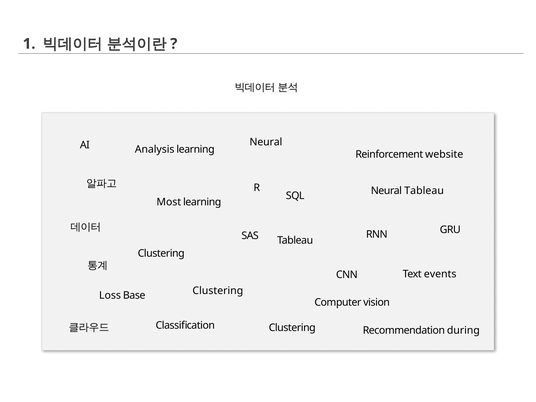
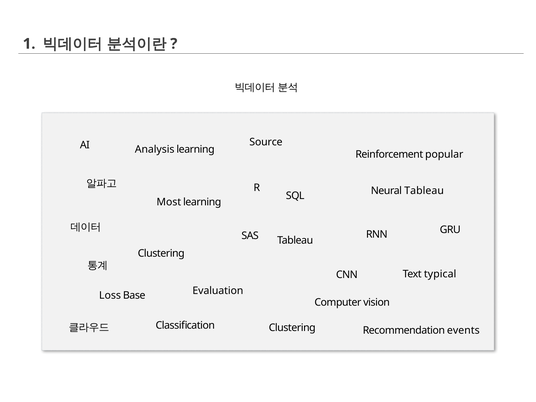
Neural at (266, 142): Neural -> Source
website: website -> popular
events: events -> typical
Clustering at (218, 291): Clustering -> Evaluation
during: during -> events
